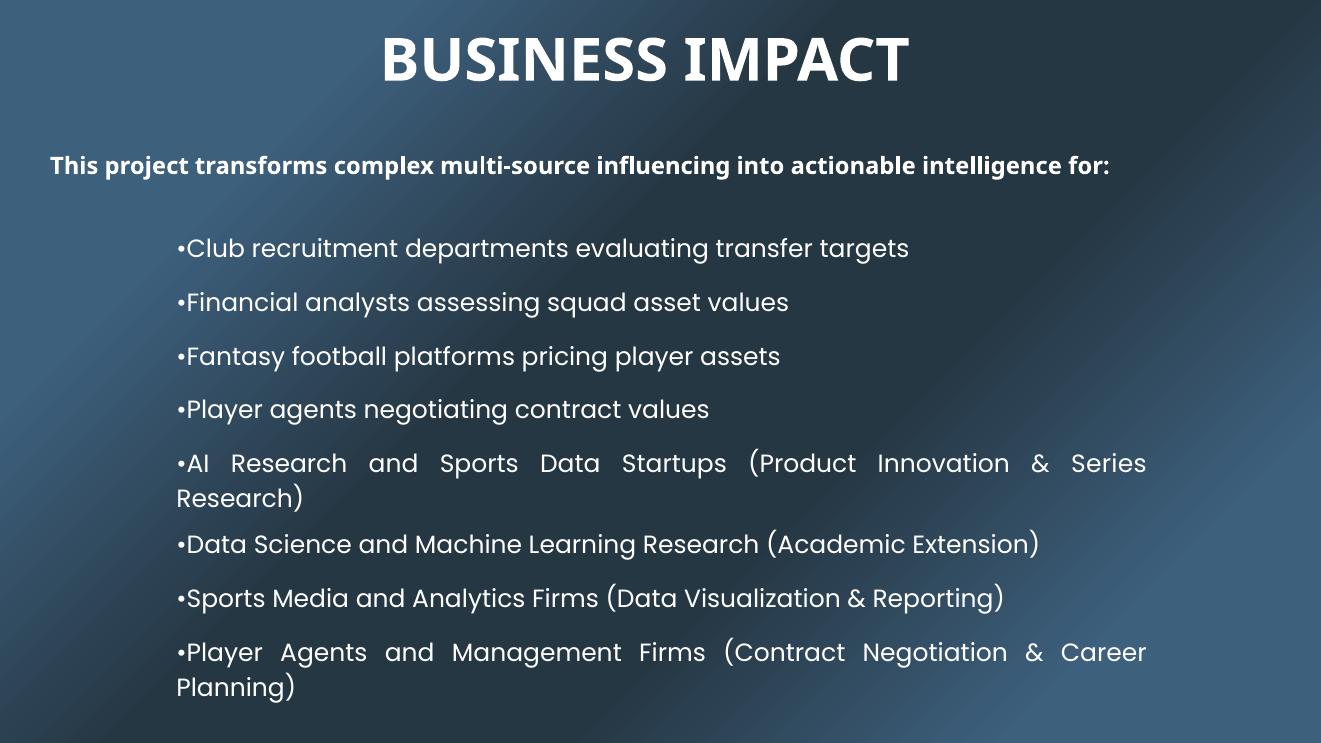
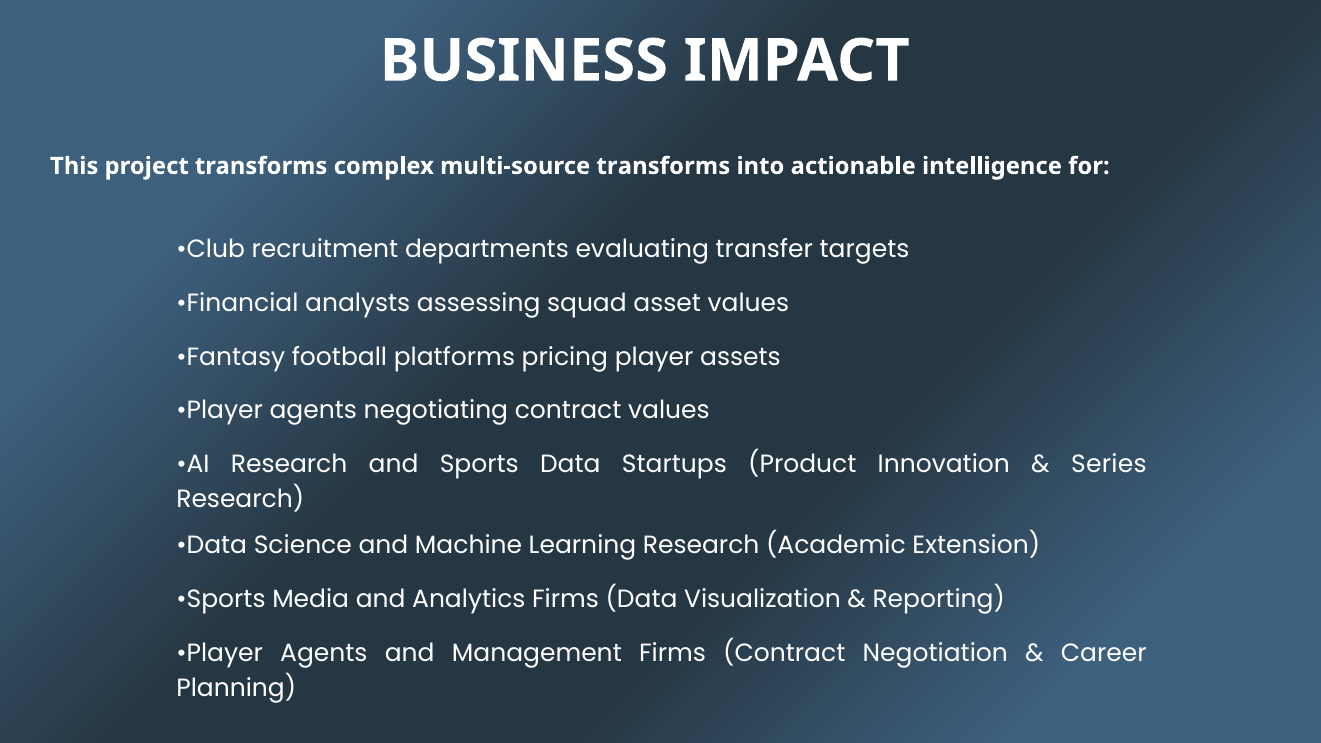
multi-source influencing: influencing -> transforms
